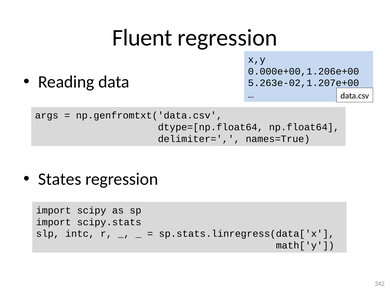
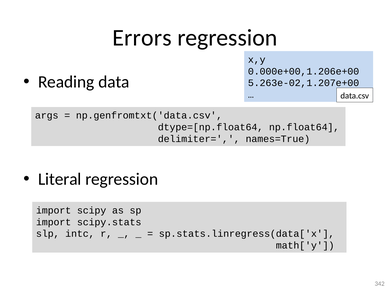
Fluent: Fluent -> Errors
States: States -> Literal
